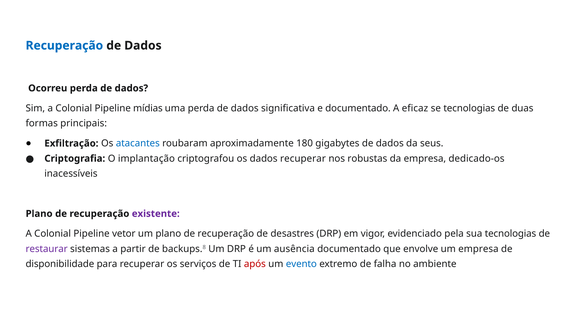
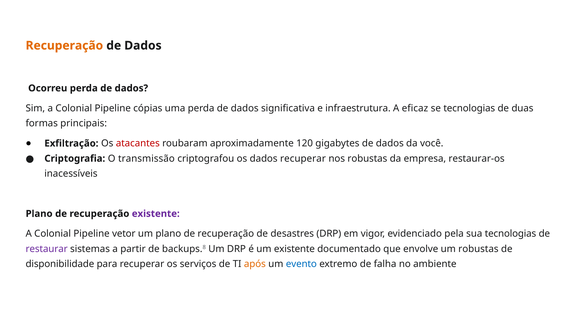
Recuperação at (64, 46) colour: blue -> orange
mídias: mídias -> cópias
e documentado: documentado -> infraestrutura
atacantes colour: blue -> red
180: 180 -> 120
seus: seus -> você
implantação: implantação -> transmissão
dedicado-os: dedicado-os -> restaurar-os
um ausência: ausência -> existente
um empresa: empresa -> robustas
após colour: red -> orange
